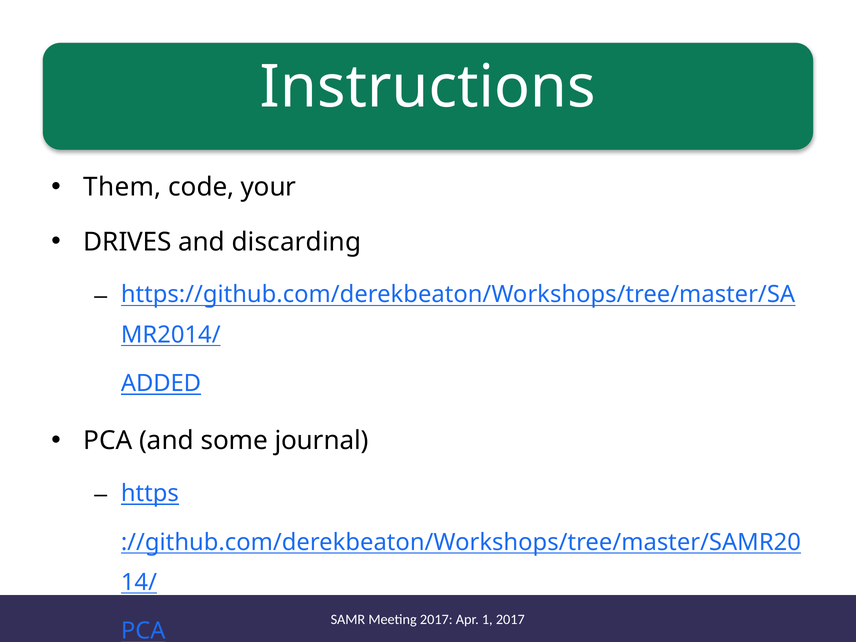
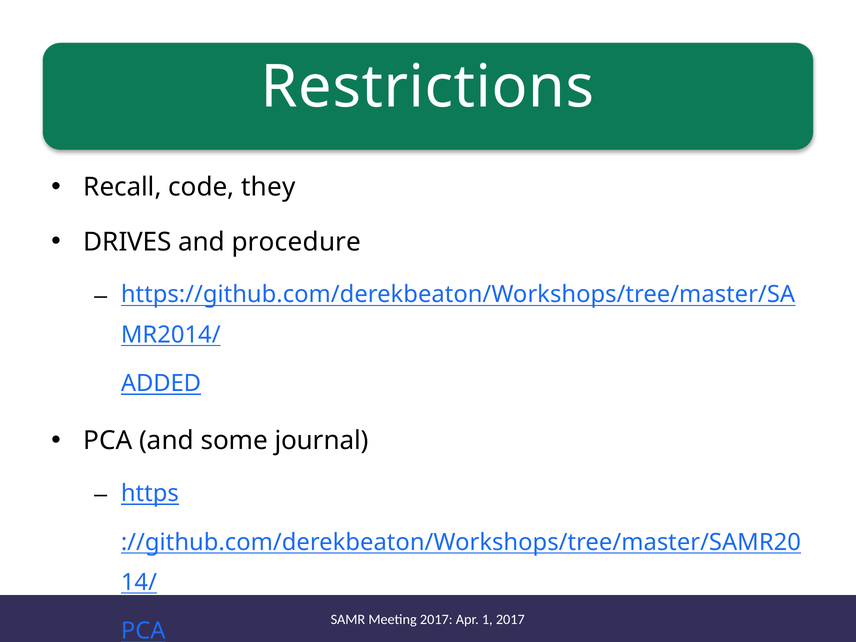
Instructions: Instructions -> Restrictions
Them: Them -> Recall
your: your -> they
discarding: discarding -> procedure
